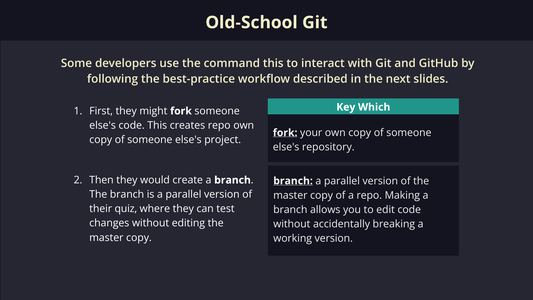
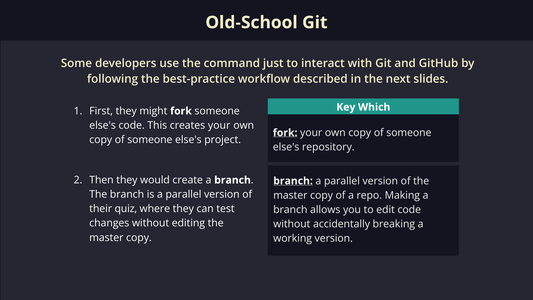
command this: this -> just
creates repo: repo -> your
